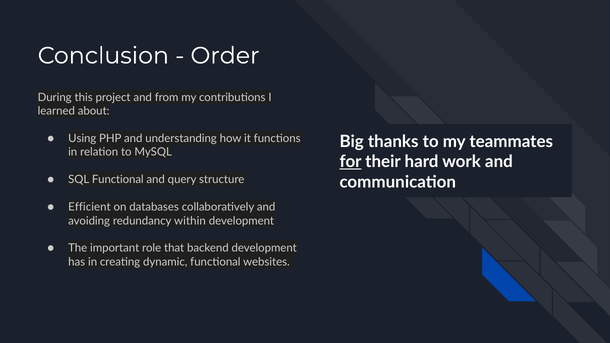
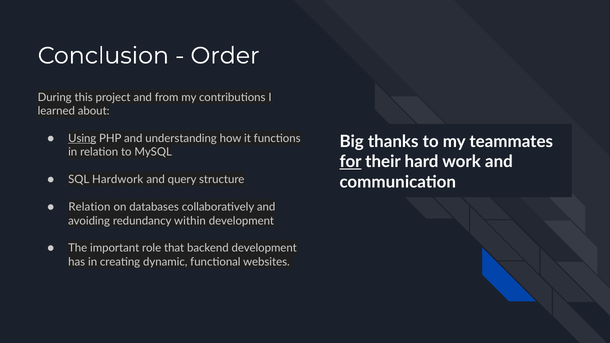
Using underline: none -> present
SQL Functional: Functional -> Hardwork
Efficient at (89, 207): Efficient -> Relation
